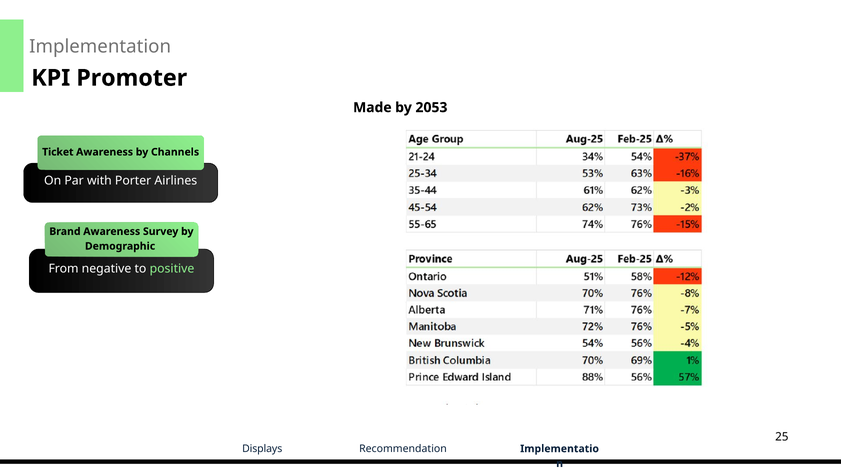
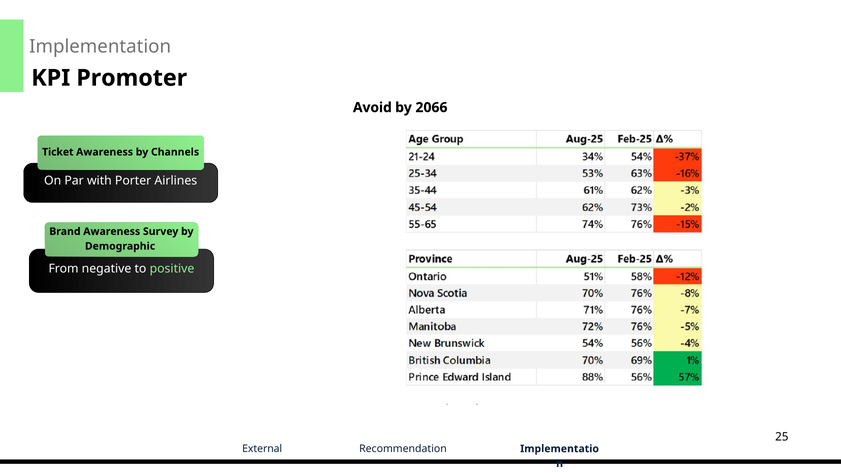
Made: Made -> Avoid
2053: 2053 -> 2066
Displays: Displays -> External
